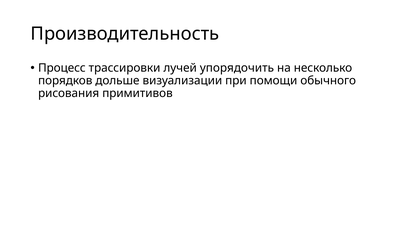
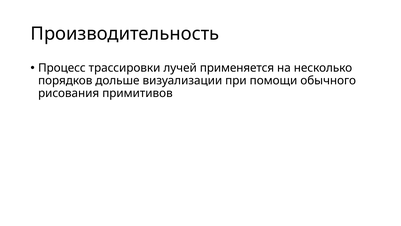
упорядочить: упорядочить -> применяется
